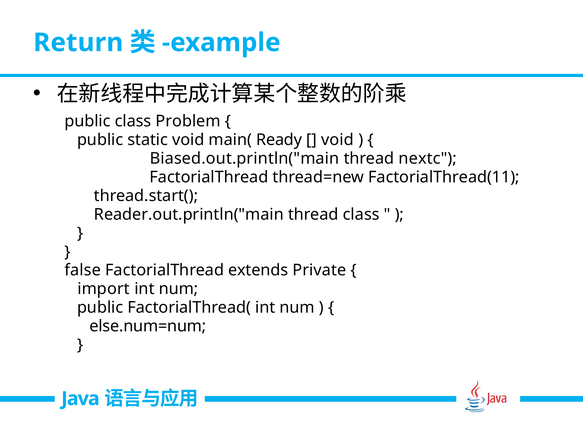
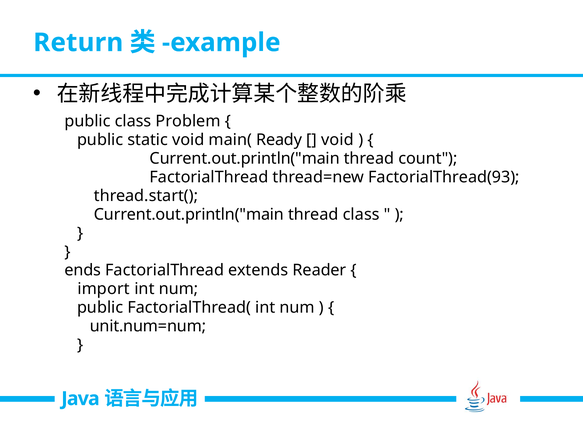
Biased.out.println("main at (244, 159): Biased.out.println("main -> Current.out.println("main
nextc: nextc -> count
FactorialThread(11: FactorialThread(11 -> FactorialThread(93
Reader.out.println("main at (189, 215): Reader.out.println("main -> Current.out.println("main
false: false -> ends
Private: Private -> Reader
else.num=num: else.num=num -> unit.num=num
